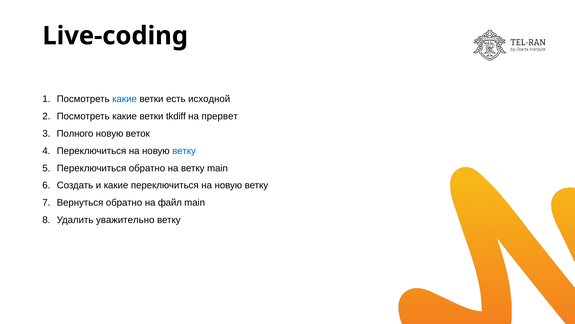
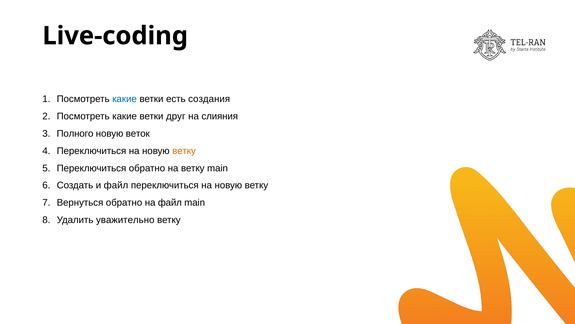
исходной: исходной -> создания
tkdiff: tkdiff -> друг
прервет: прервет -> слияния
ветку at (184, 151) colour: blue -> orange
и какие: какие -> файл
